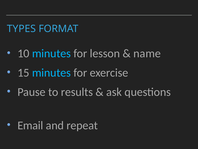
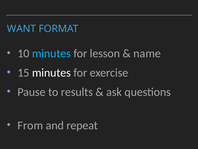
TYPES: TYPES -> WANT
minutes at (51, 73) colour: light blue -> white
Email: Email -> From
